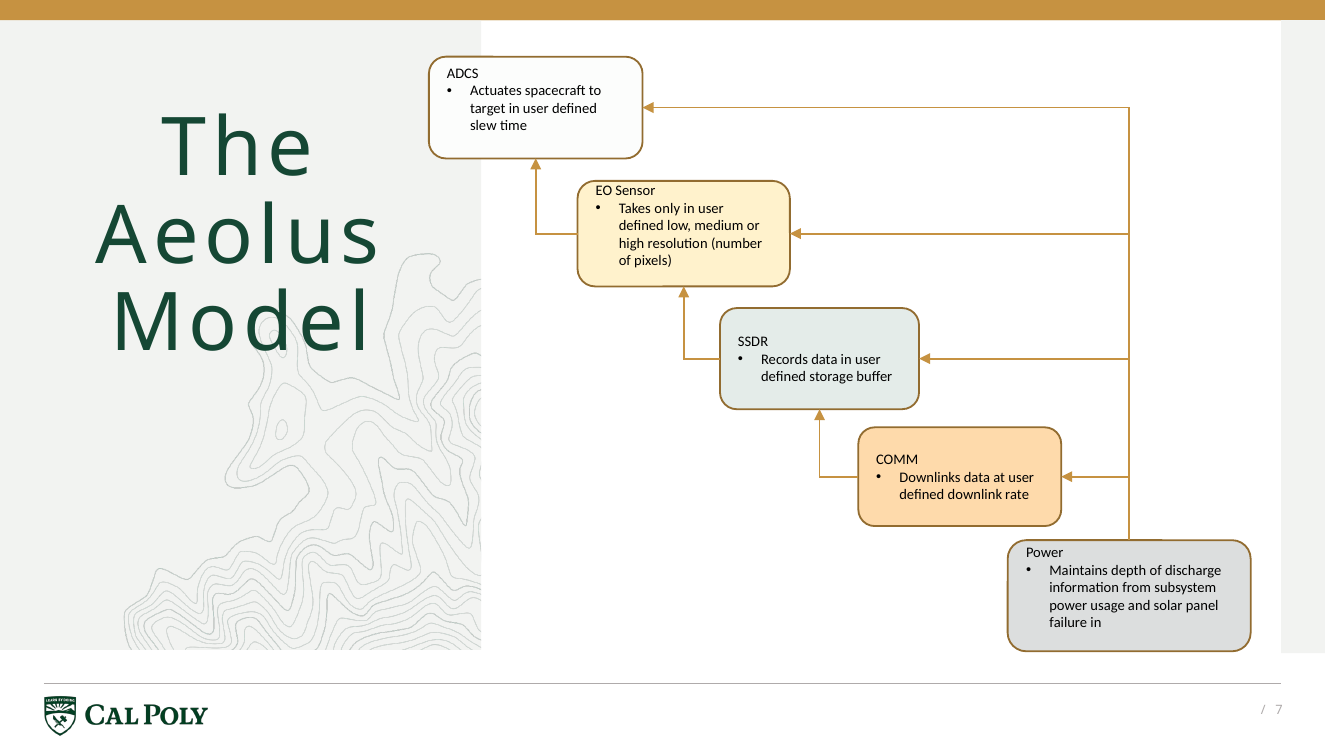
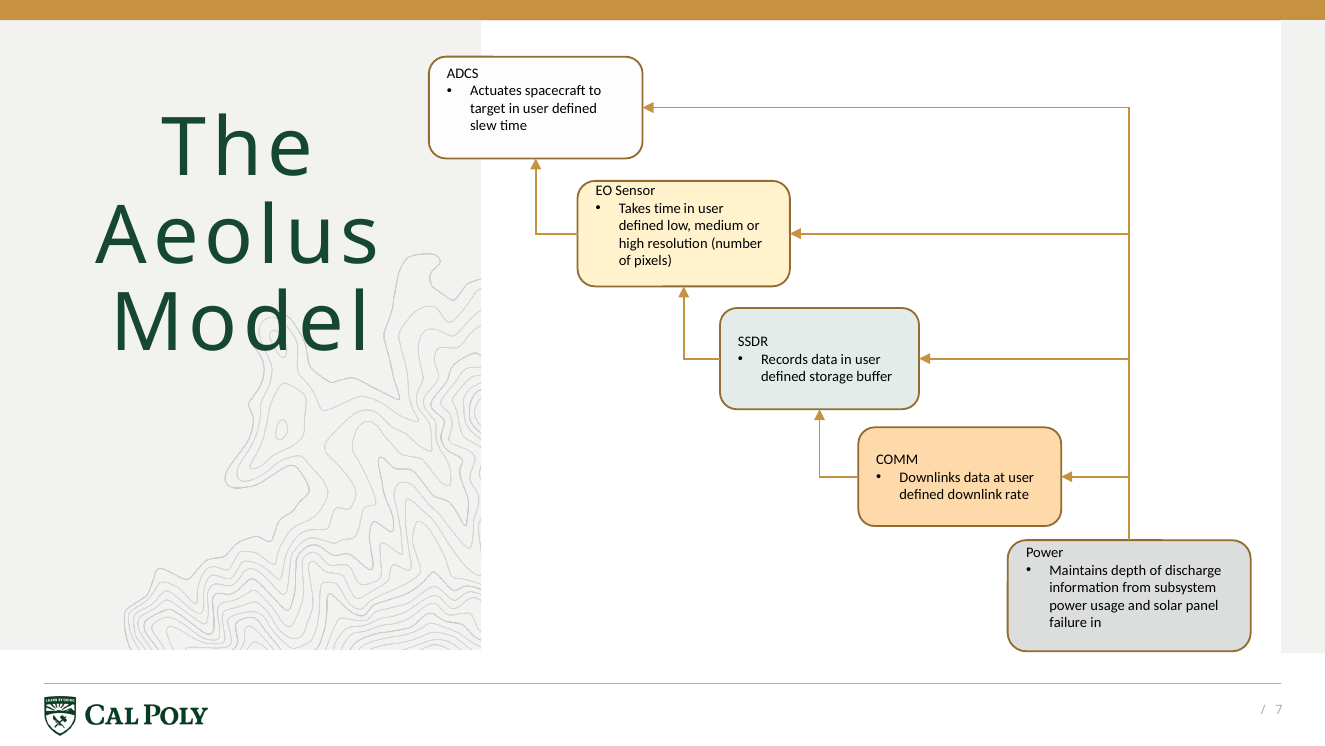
Takes only: only -> time
